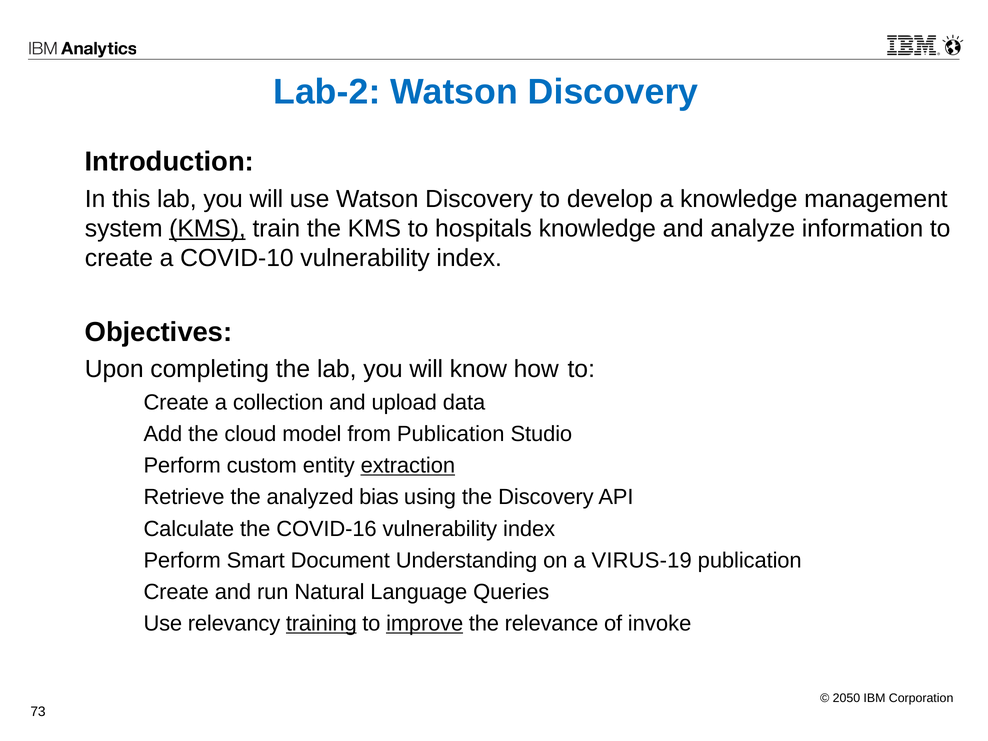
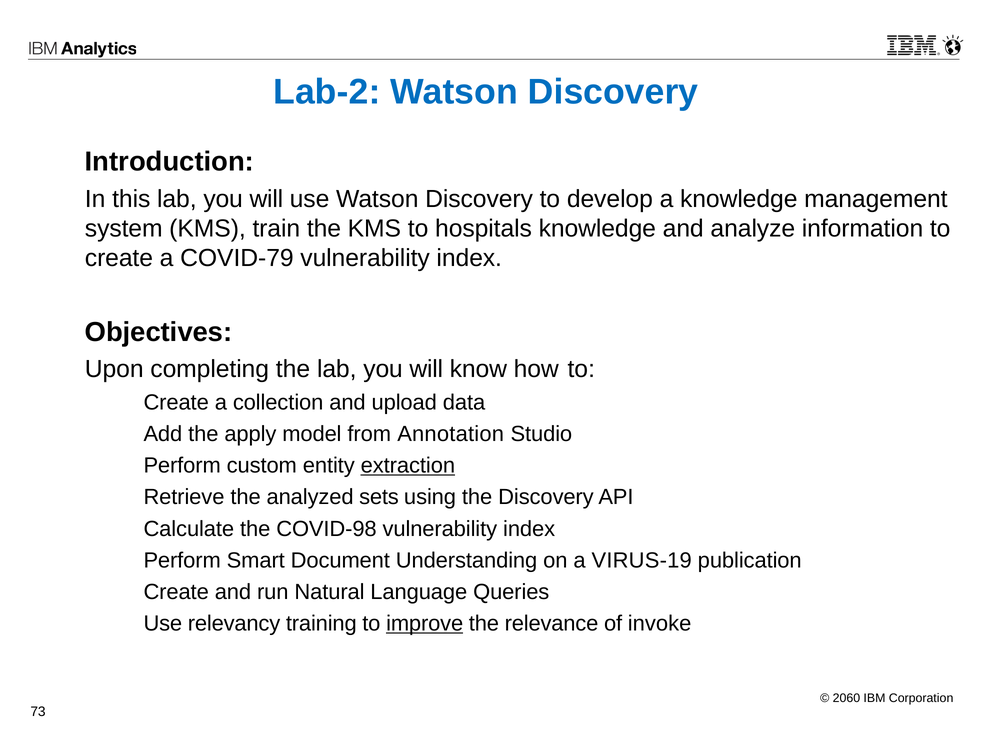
KMS at (208, 229) underline: present -> none
COVID-10: COVID-10 -> COVID-79
cloud: cloud -> apply
from Publication: Publication -> Annotation
bias: bias -> sets
COVID-16: COVID-16 -> COVID-98
training underline: present -> none
2050: 2050 -> 2060
